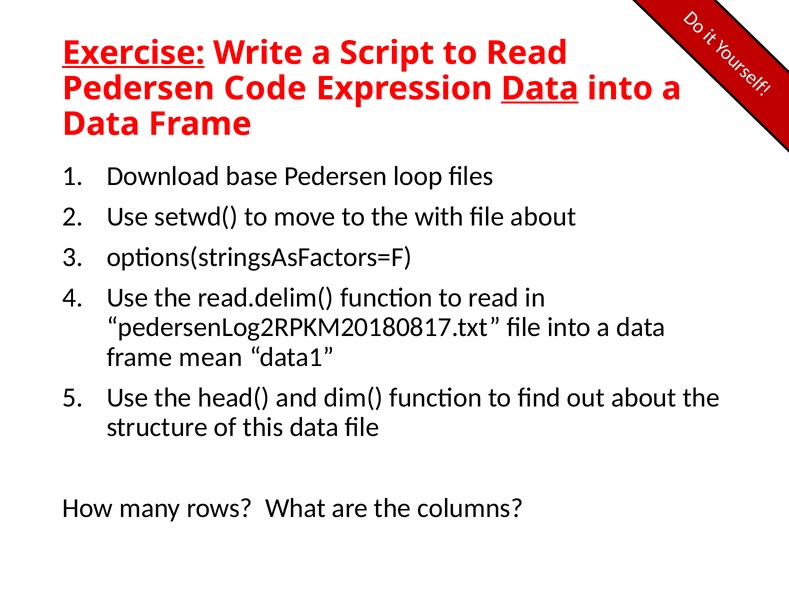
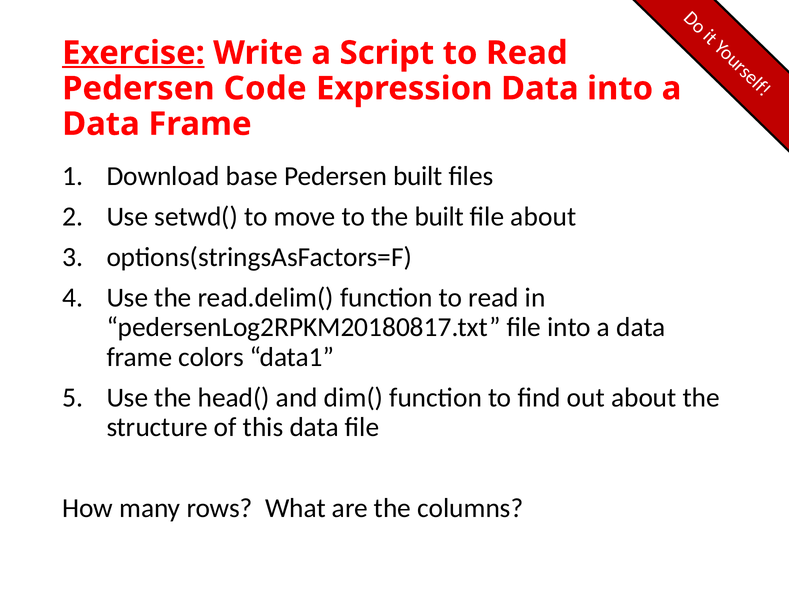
Data at (540, 88) underline: present -> none
Pedersen loop: loop -> built
the with: with -> built
mean: mean -> colors
